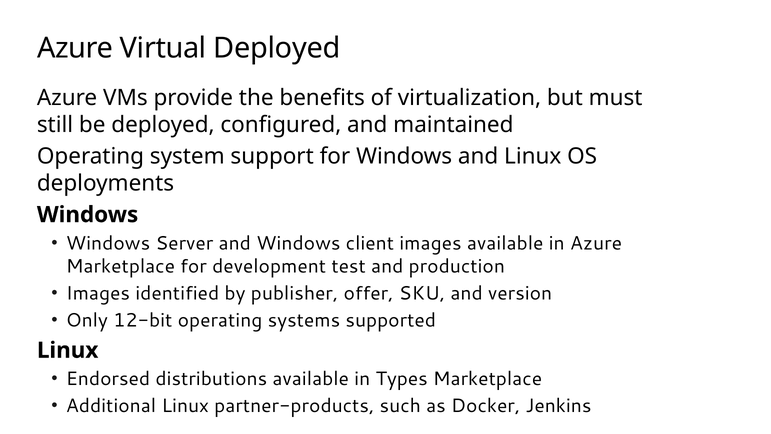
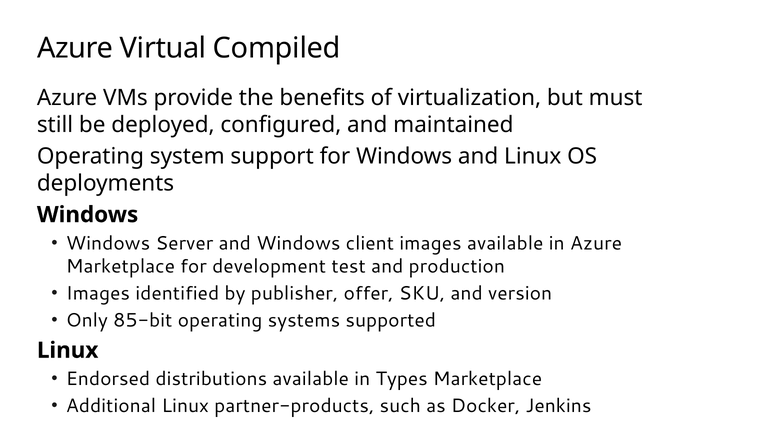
Virtual Deployed: Deployed -> Compiled
12-bit: 12-bit -> 85-bit
